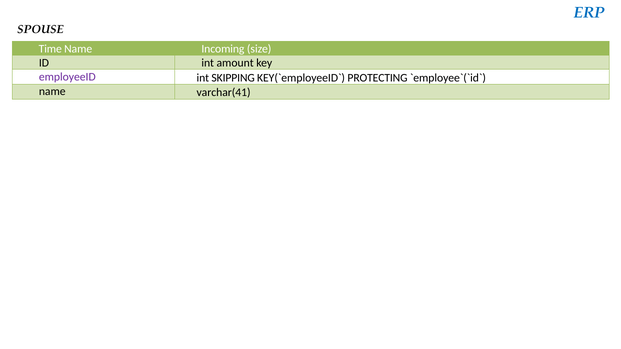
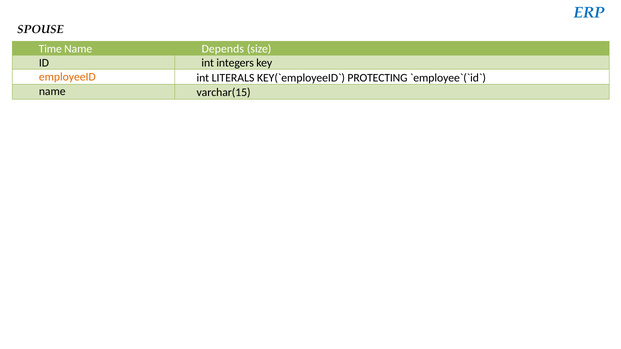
Incoming: Incoming -> Depends
amount: amount -> integers
employeeID colour: purple -> orange
SKIPPING: SKIPPING -> LITERALS
varchar(41: varchar(41 -> varchar(15
